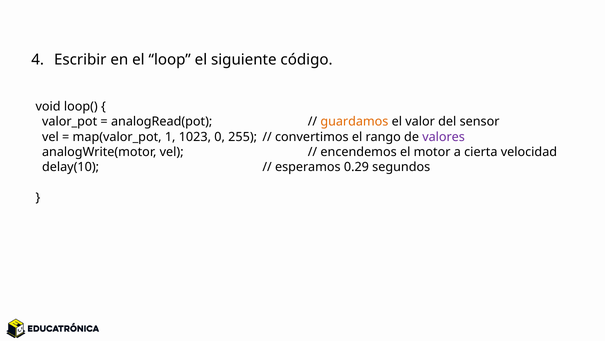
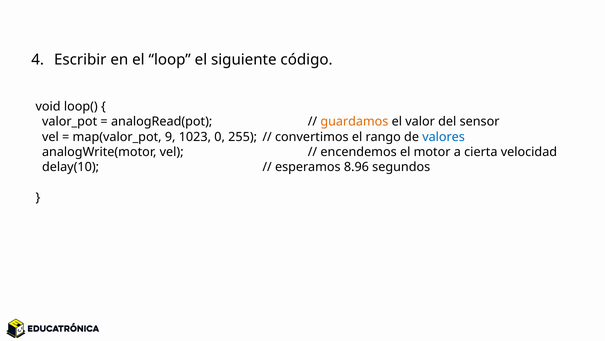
1: 1 -> 9
valores colour: purple -> blue
0.29: 0.29 -> 8.96
